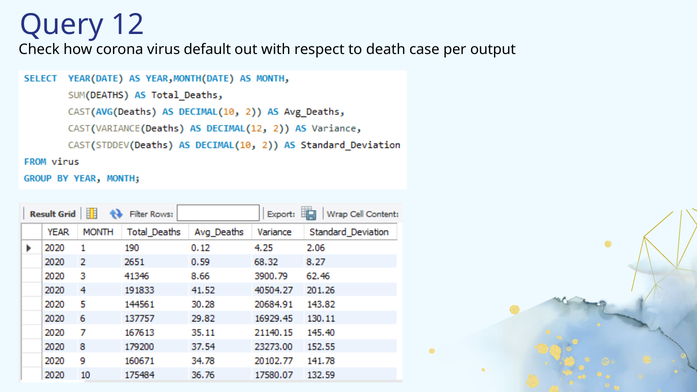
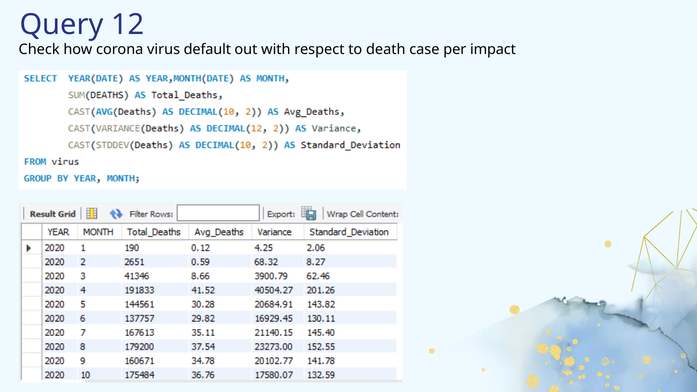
output: output -> impact
